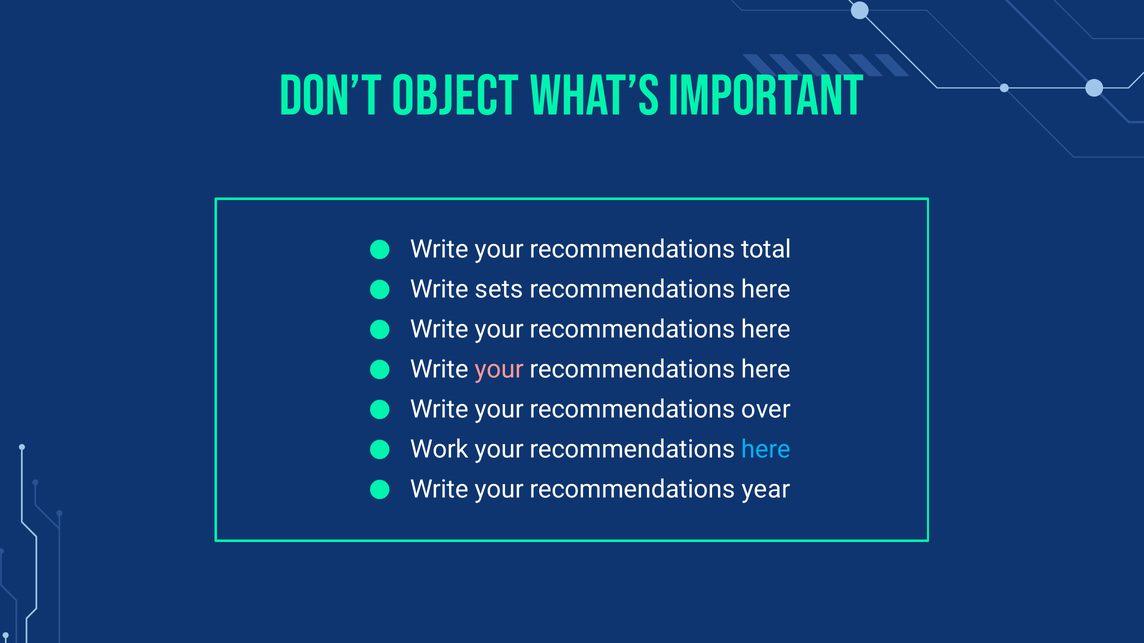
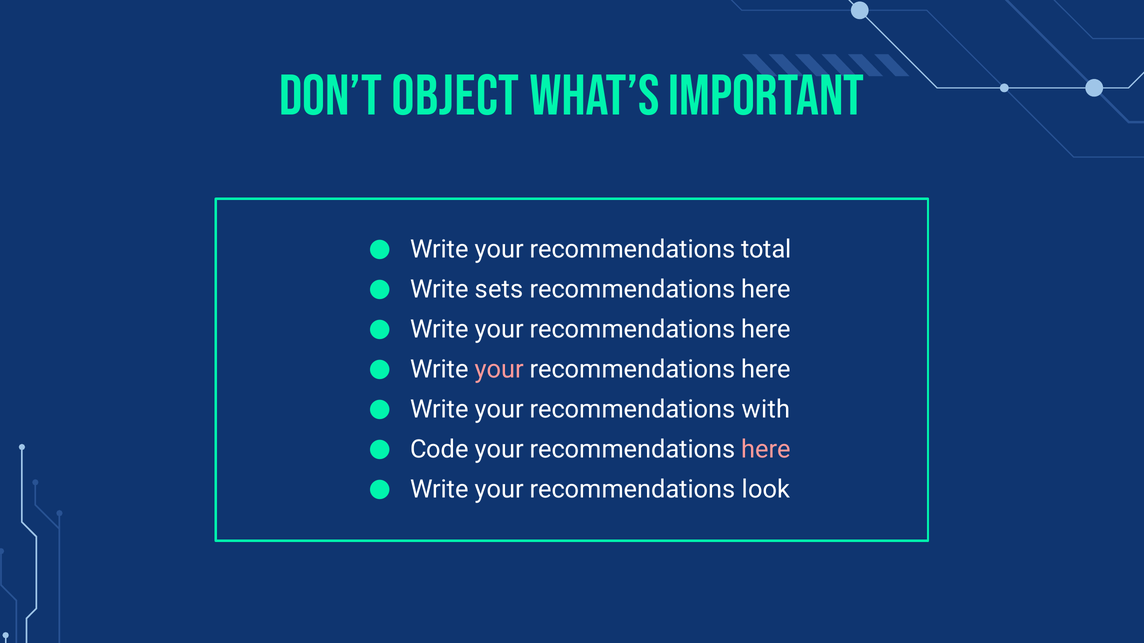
over: over -> with
Work: Work -> Code
here at (766, 450) colour: light blue -> pink
year: year -> look
